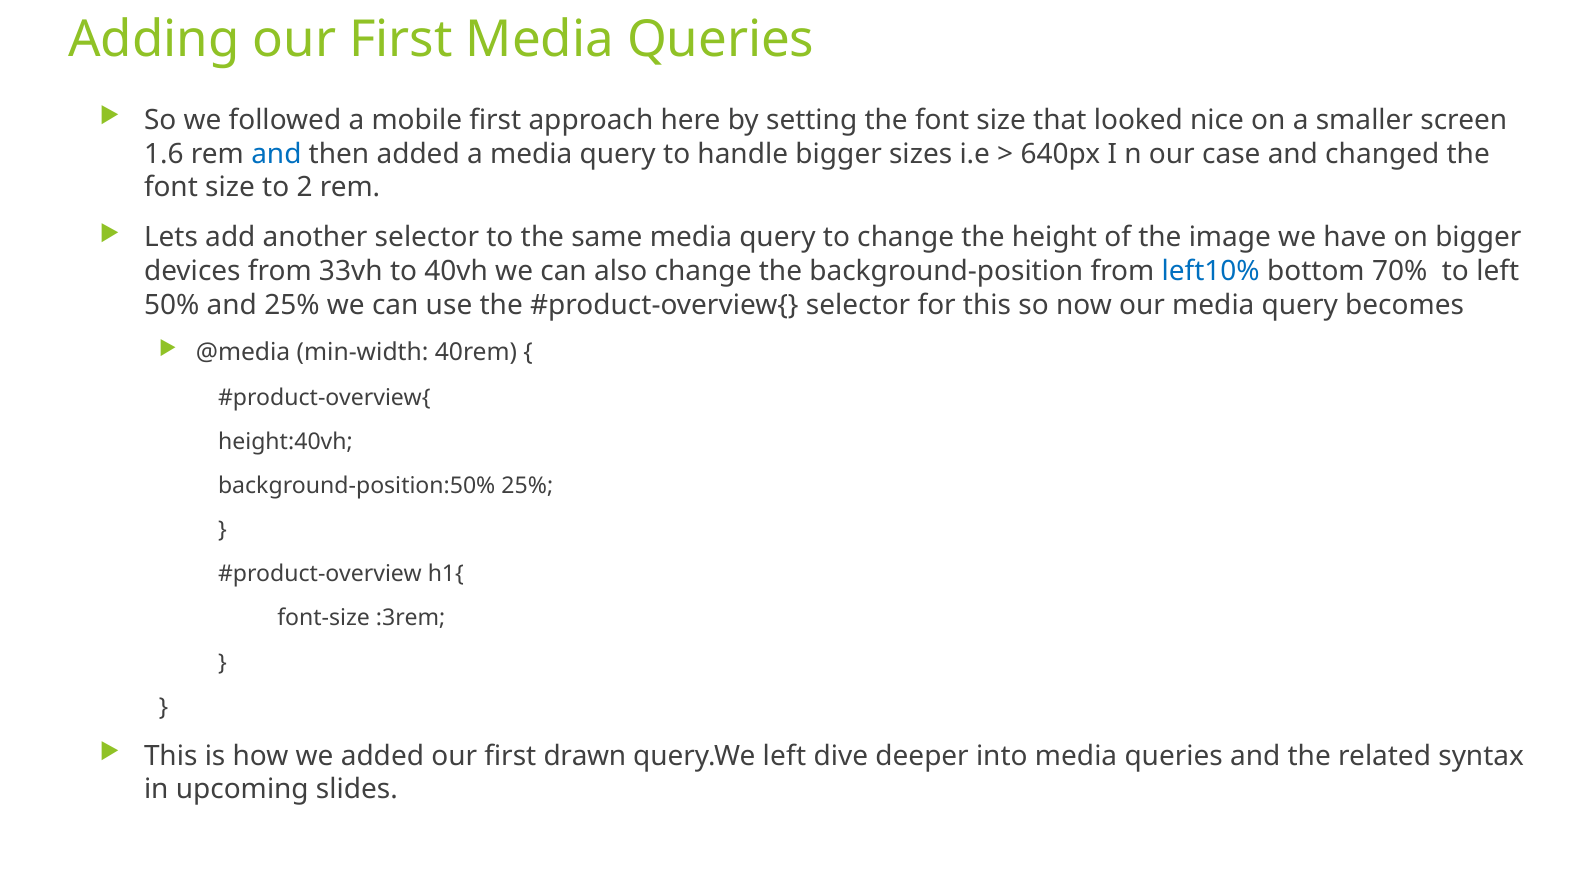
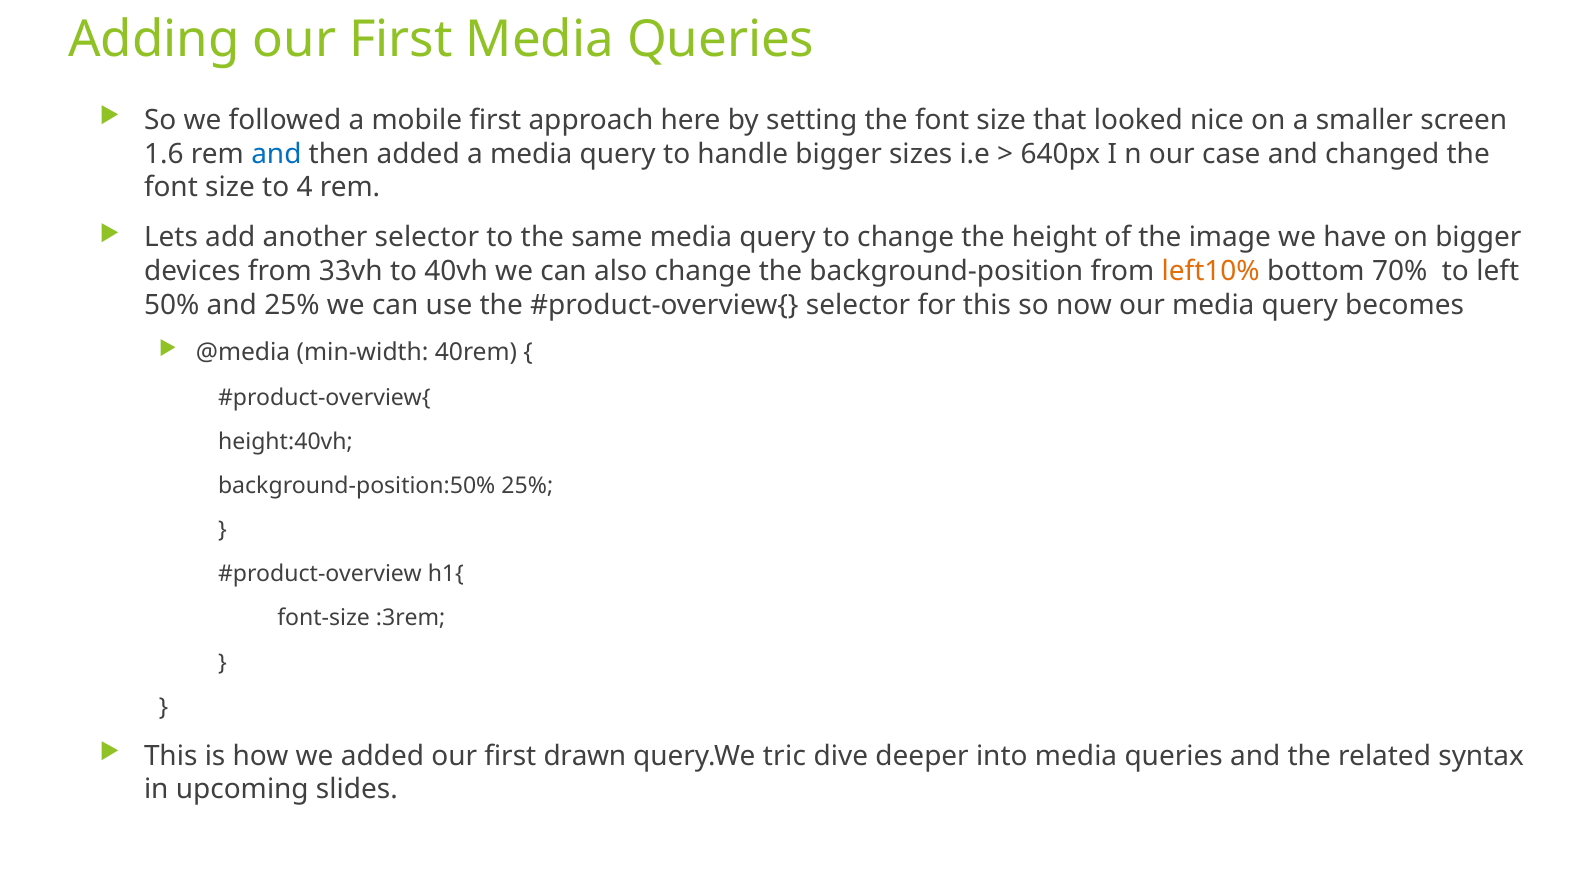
2: 2 -> 4
left10% colour: blue -> orange
query.We left: left -> tric
